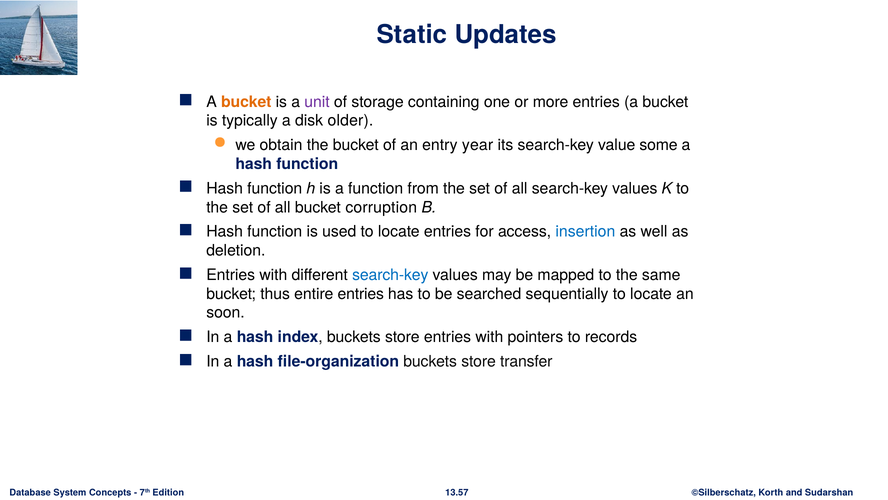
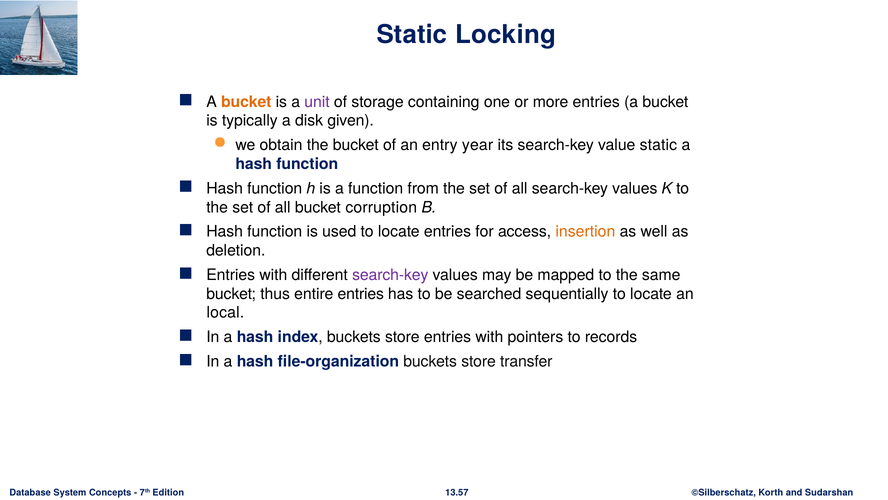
Updates: Updates -> Locking
older: older -> given
value some: some -> static
insertion colour: blue -> orange
search-key at (390, 275) colour: blue -> purple
soon: soon -> local
